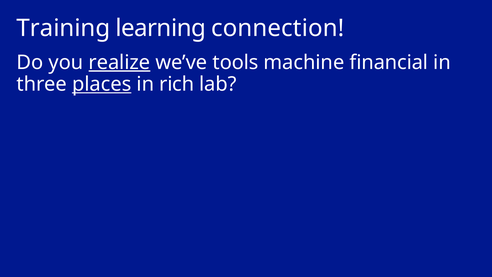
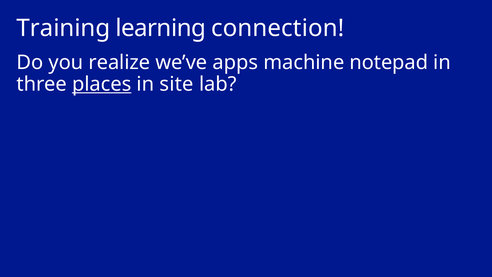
realize underline: present -> none
tools: tools -> apps
financial: financial -> notepad
rich: rich -> site
